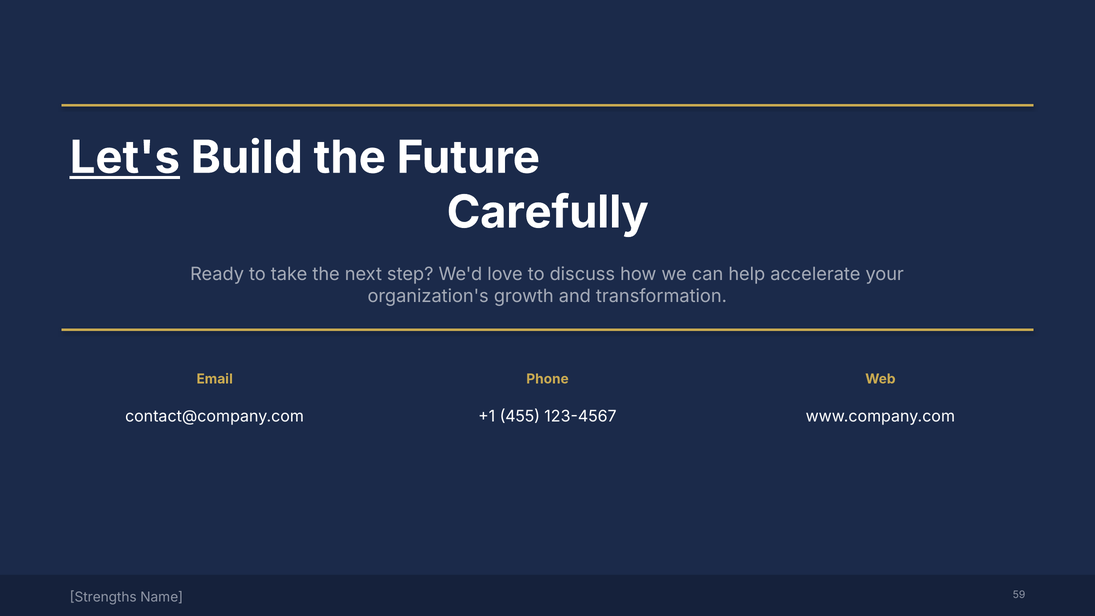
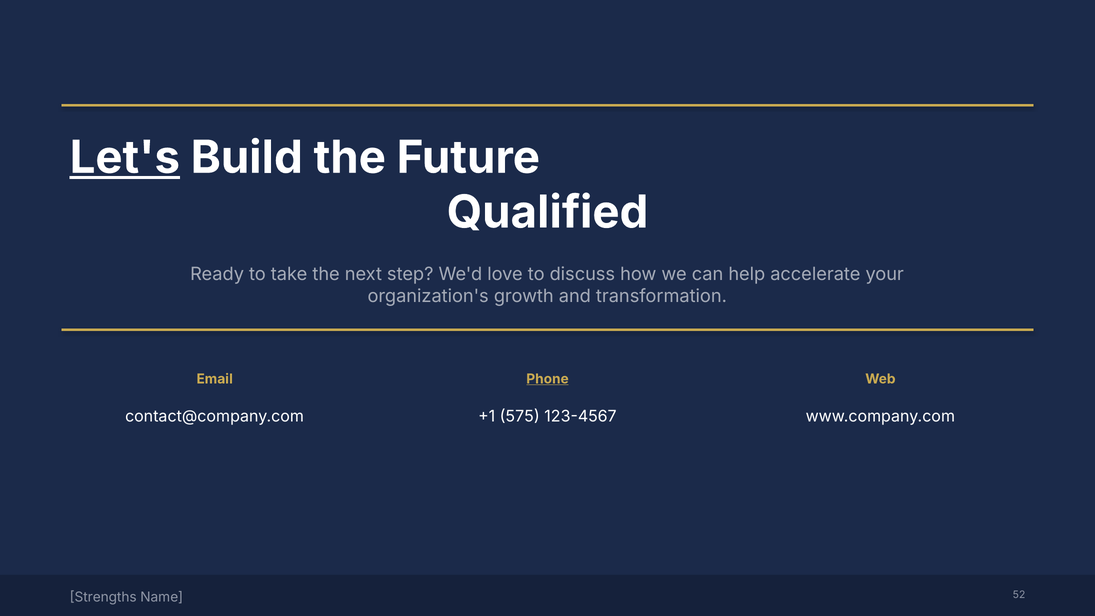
Carefully: Carefully -> Qualified
Phone underline: none -> present
455: 455 -> 575
59: 59 -> 52
